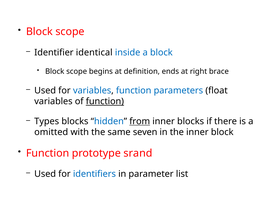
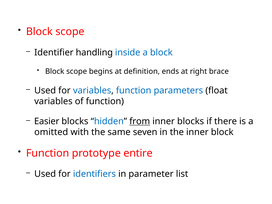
identical: identical -> handling
function at (105, 101) underline: present -> none
Types: Types -> Easier
srand: srand -> entire
